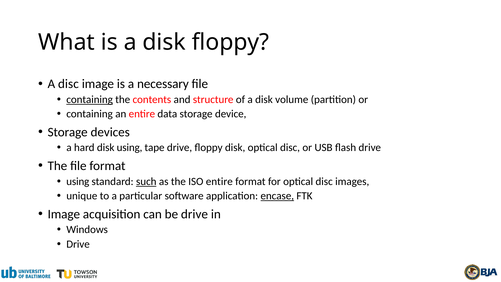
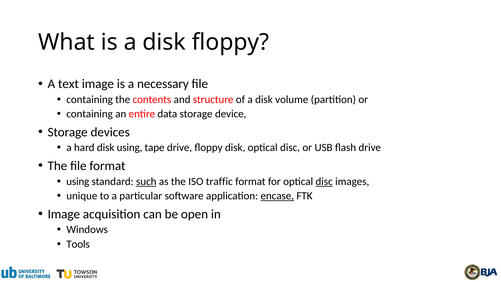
A disc: disc -> text
containing at (90, 99) underline: present -> none
ISO entire: entire -> traffic
disc at (324, 181) underline: none -> present
be drive: drive -> open
Drive at (78, 244): Drive -> Tools
